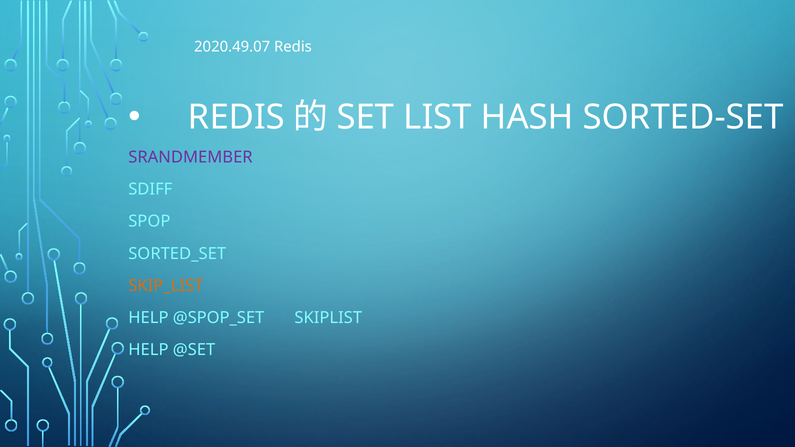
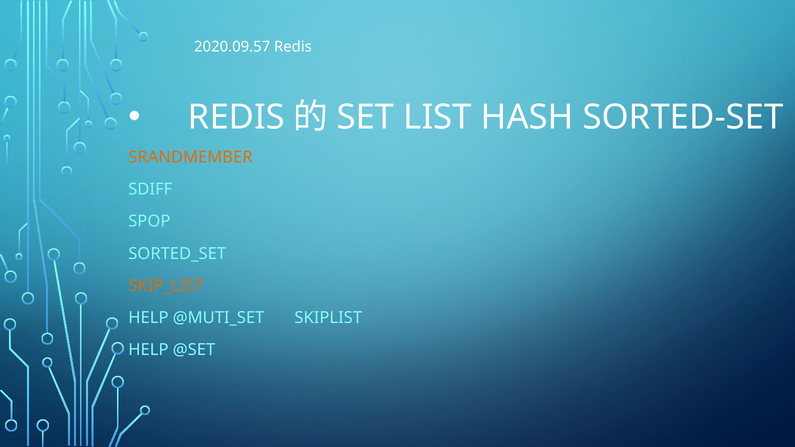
2020.49.07: 2020.49.07 -> 2020.09.57
SRANDMEMBER colour: purple -> orange
@SPOP_SET: @SPOP_SET -> @MUTI_SET
